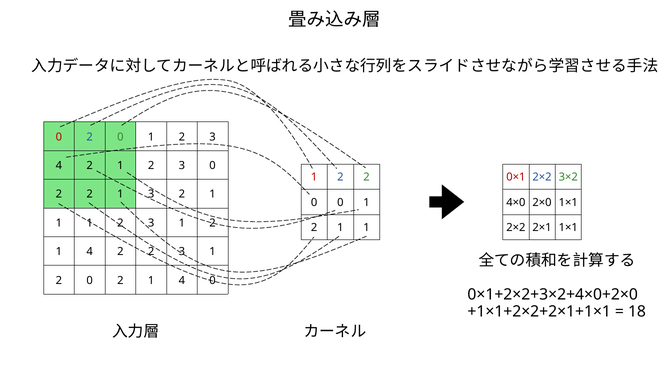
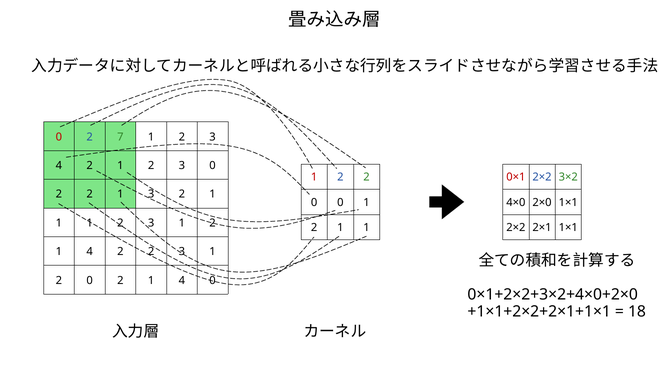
0 2 0: 0 -> 7
